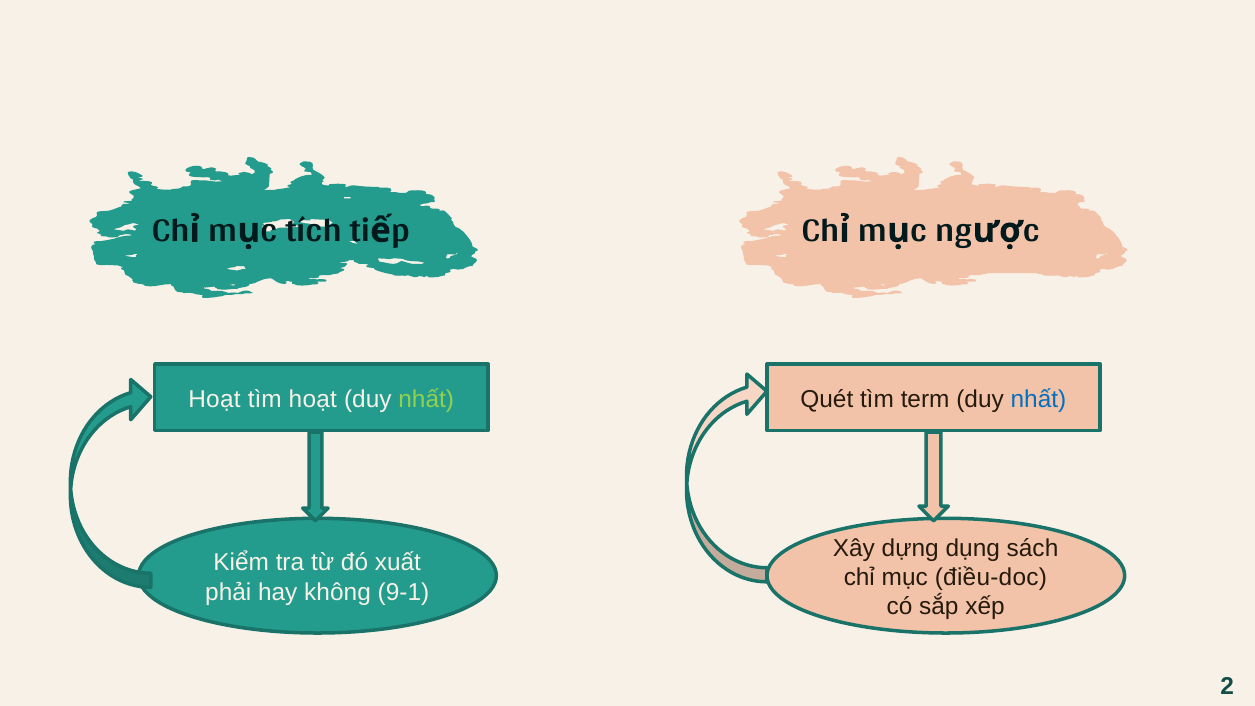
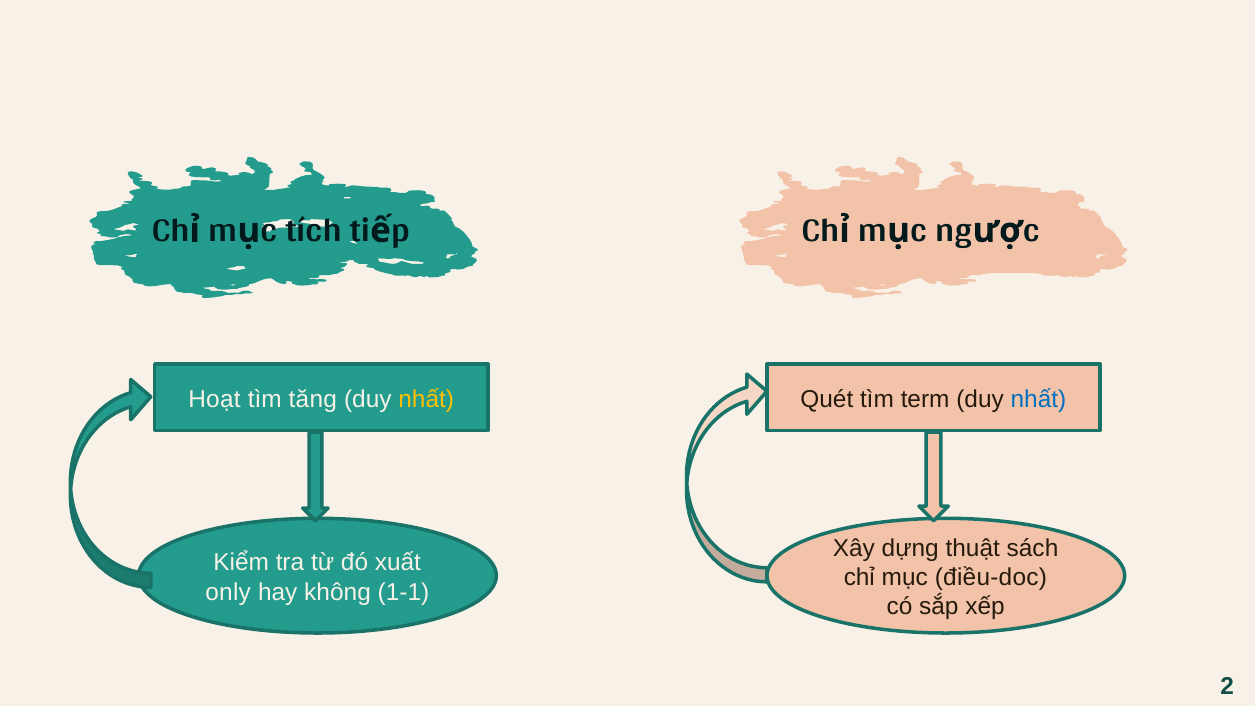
tìm hoạt: hoạt -> tăng
nhất at (426, 399) colour: light green -> yellow
dụng: dụng -> thuật
phải: phải -> only
9-1: 9-1 -> 1-1
